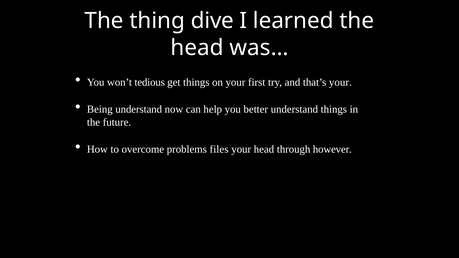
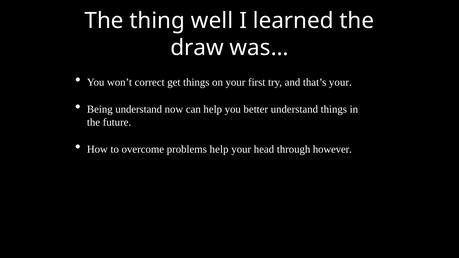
dive: dive -> well
head at (197, 48): head -> draw
tedious: tedious -> correct
problems files: files -> help
